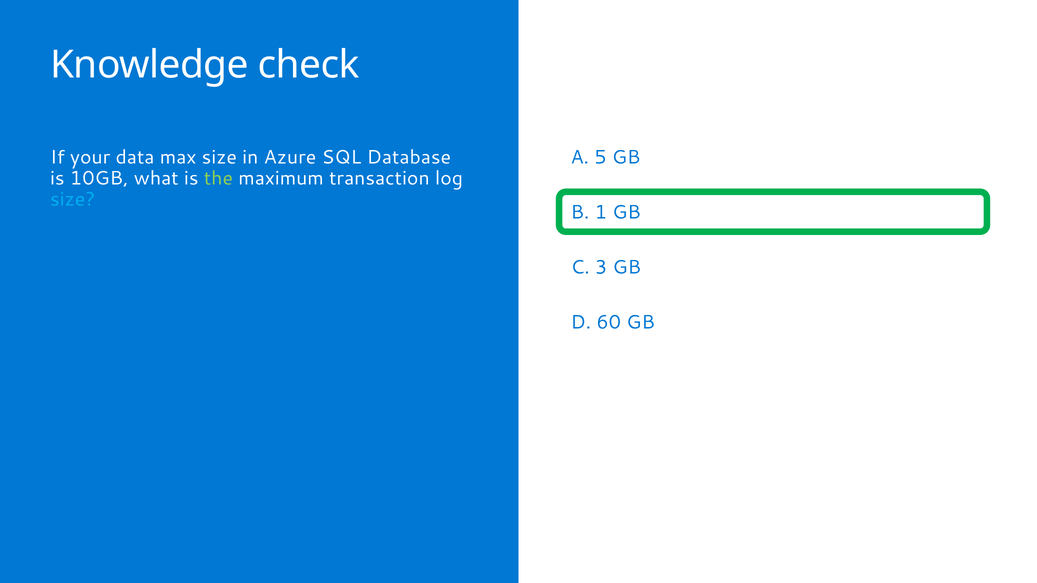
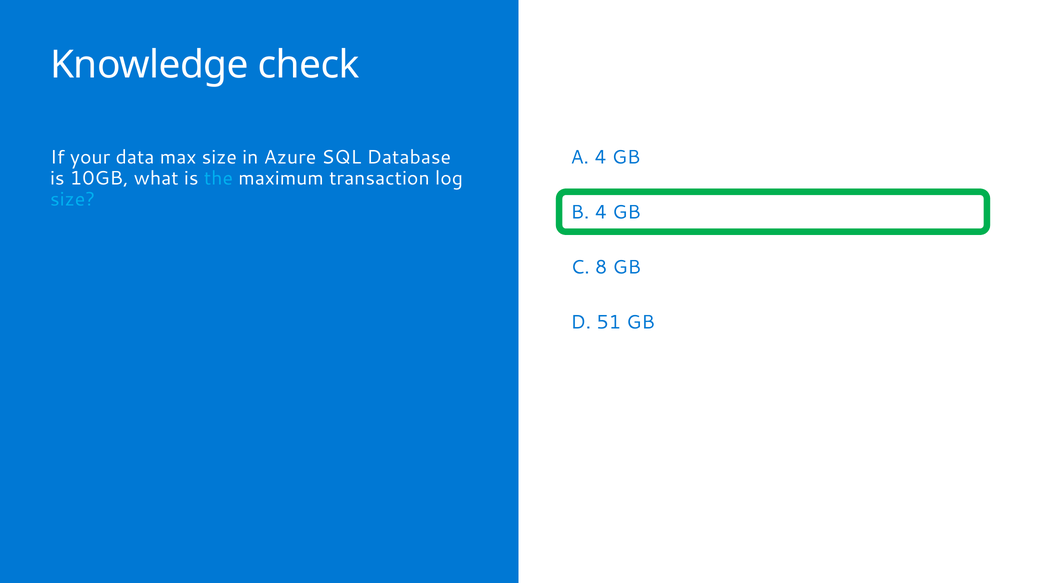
A 5: 5 -> 4
the colour: light green -> light blue
B 1: 1 -> 4
3: 3 -> 8
60: 60 -> 51
